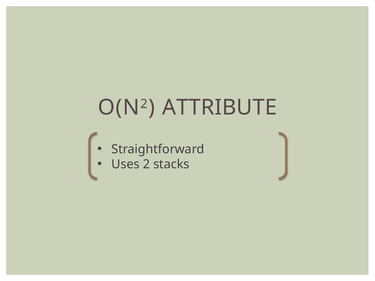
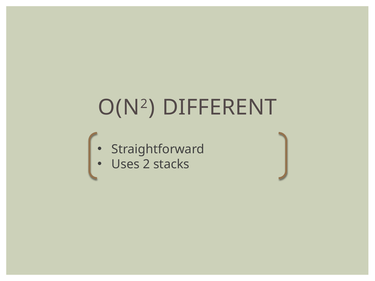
ATTRIBUTE: ATTRIBUTE -> DIFFERENT
